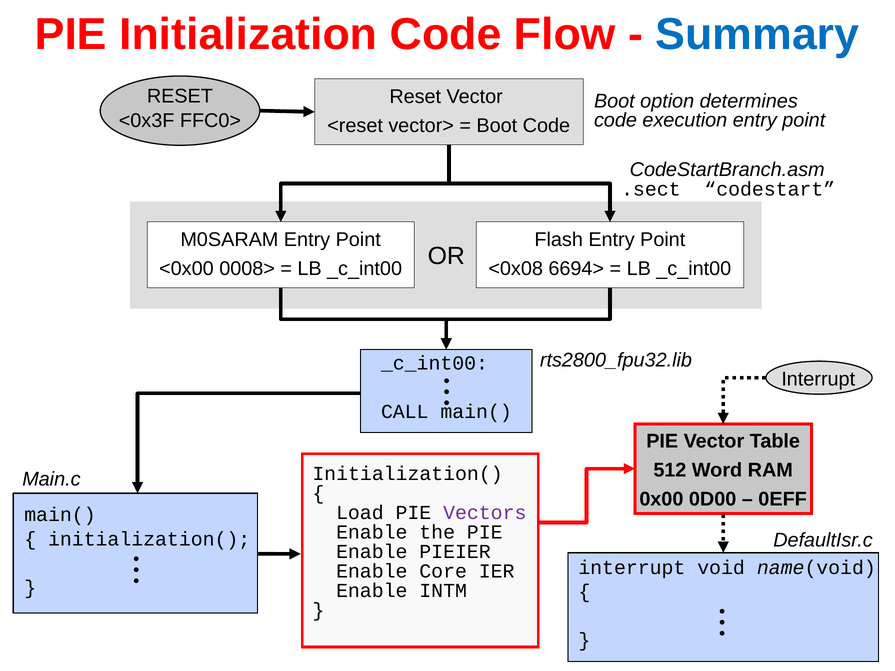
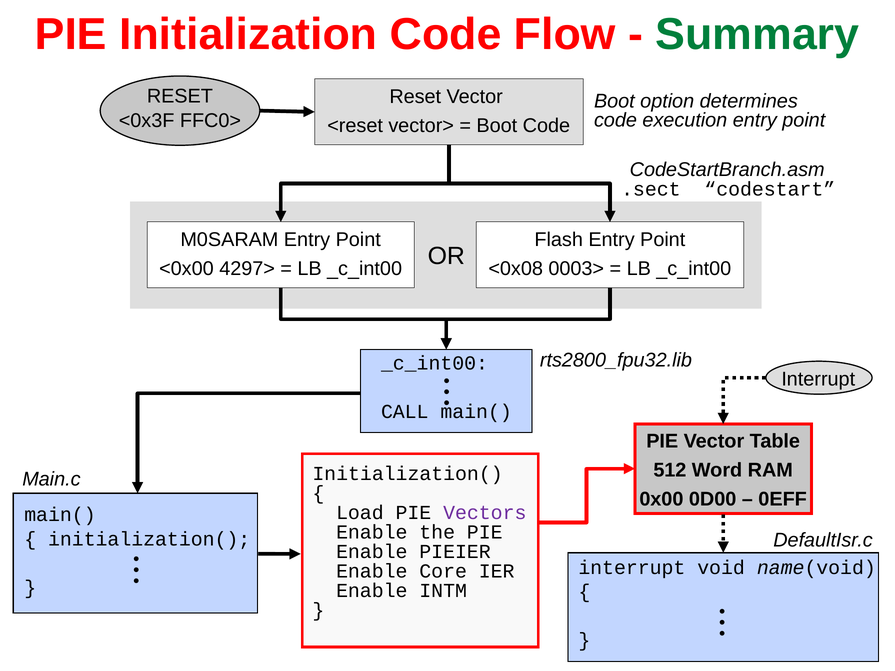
Summary colour: blue -> green
0008>: 0008> -> 4297>
6694>: 6694> -> 0003>
